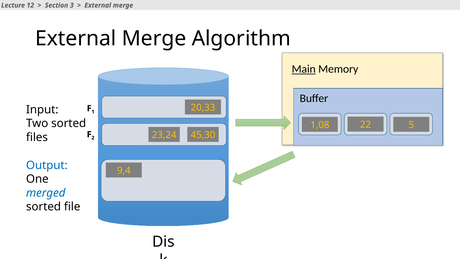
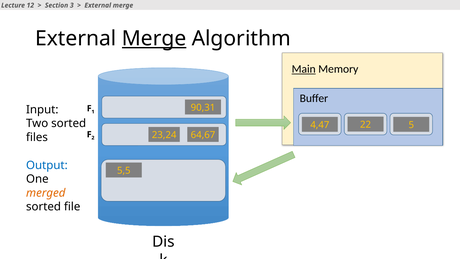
Merge at (154, 39) underline: none -> present
20,33: 20,33 -> 90,31
1,08: 1,08 -> 4,47
45,30: 45,30 -> 64,67
9,4: 9,4 -> 5,5
merged colour: blue -> orange
